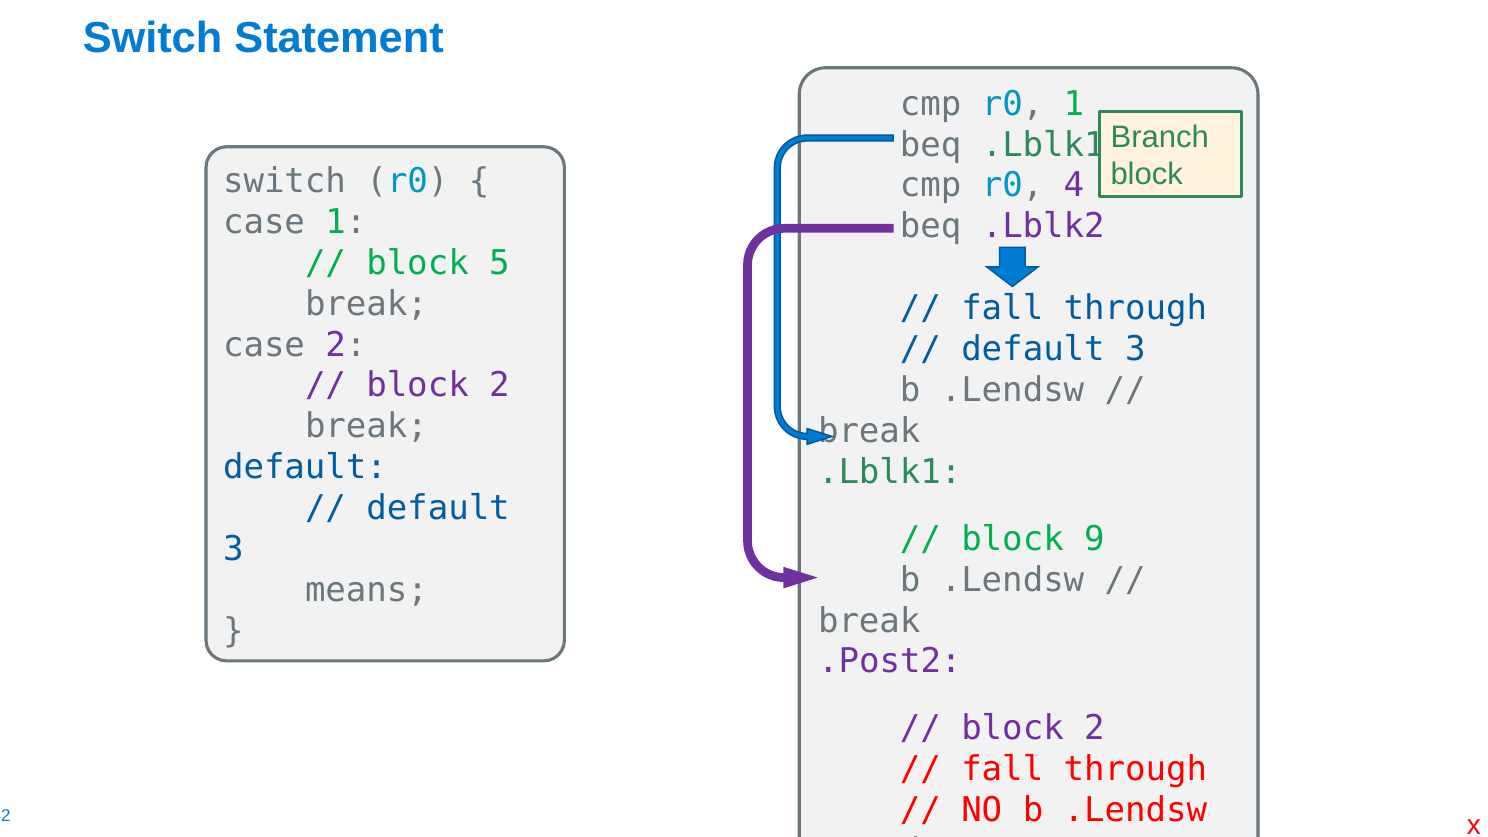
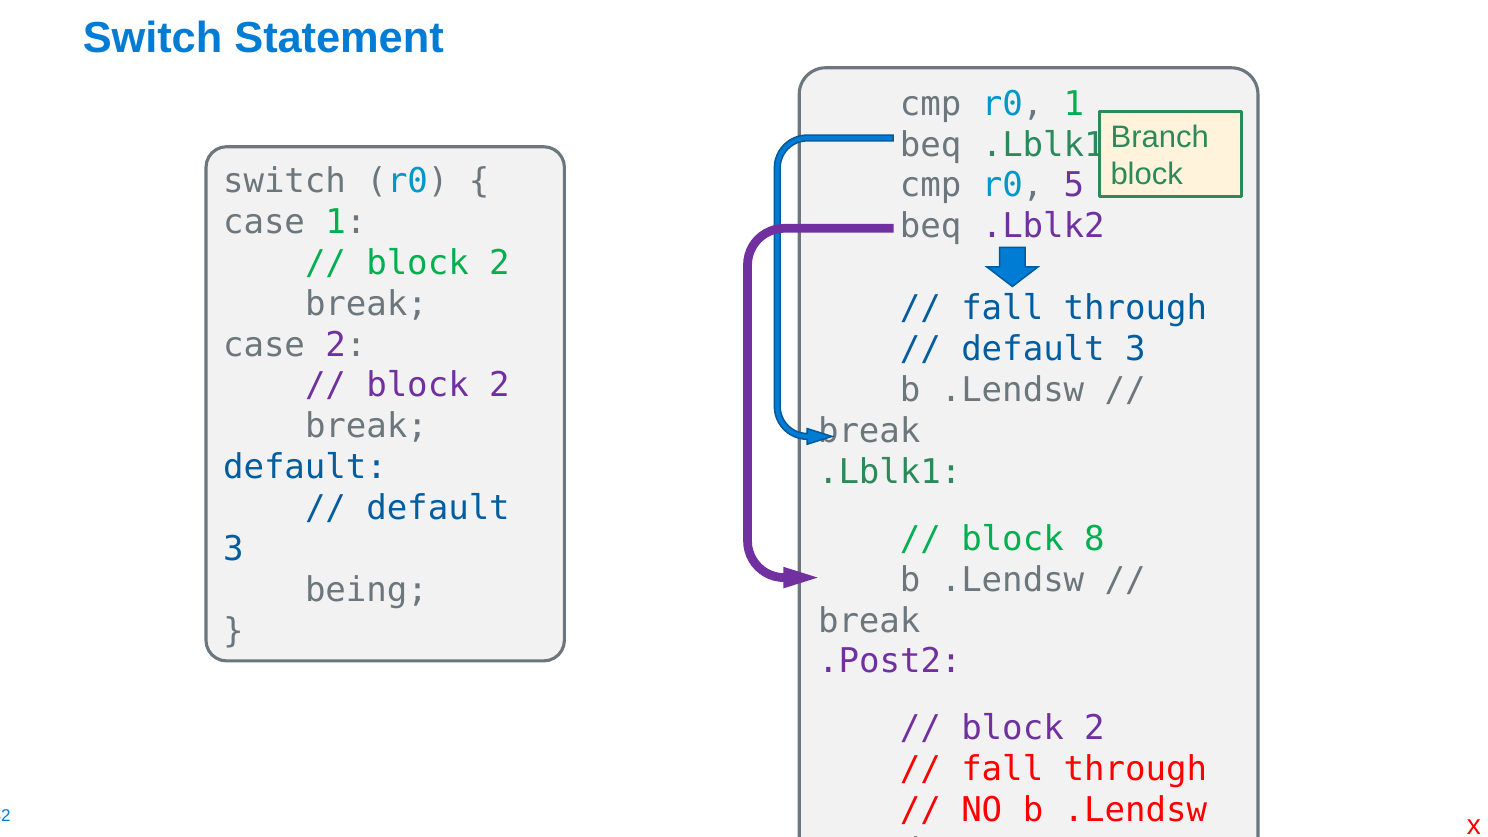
4: 4 -> 5
5 at (499, 263): 5 -> 2
9: 9 -> 8
means: means -> being
